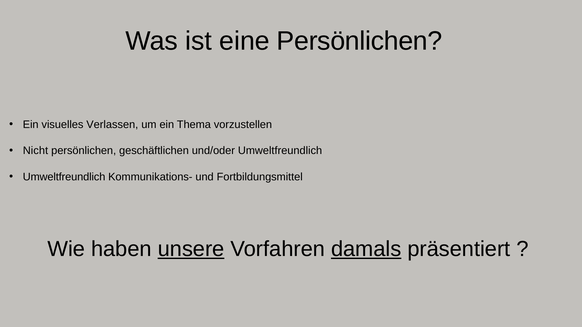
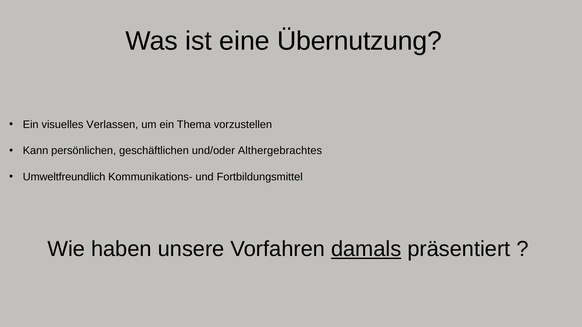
eine Persönlichen: Persönlichen -> Übernutzung
Nicht: Nicht -> Kann
und/oder Umweltfreundlich: Umweltfreundlich -> Althergebrachtes
unsere underline: present -> none
